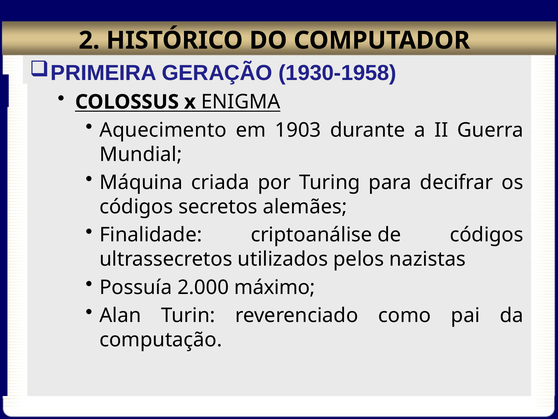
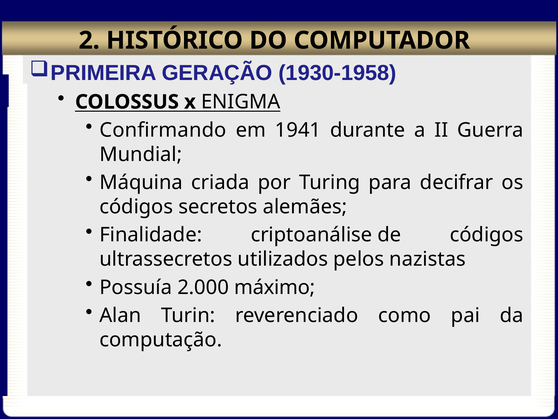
Aquecimento: Aquecimento -> Confirmando
1903: 1903 -> 1941
